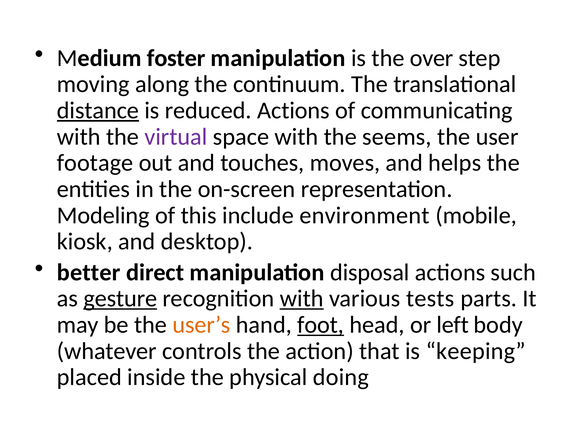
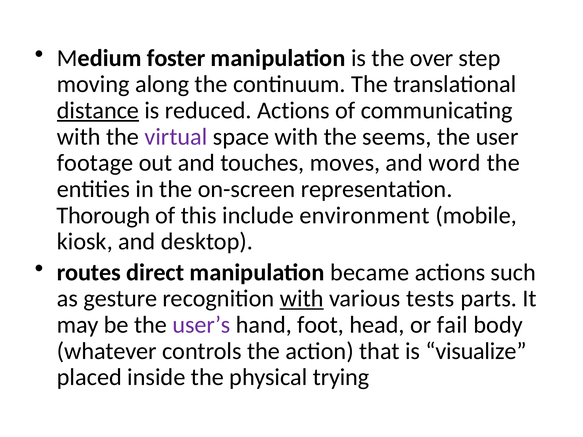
helps: helps -> word
Modeling: Modeling -> Thorough
better: better -> routes
disposal: disposal -> became
gesture underline: present -> none
user’s colour: orange -> purple
foot underline: present -> none
left: left -> fail
keeping: keeping -> visualize
doing: doing -> trying
